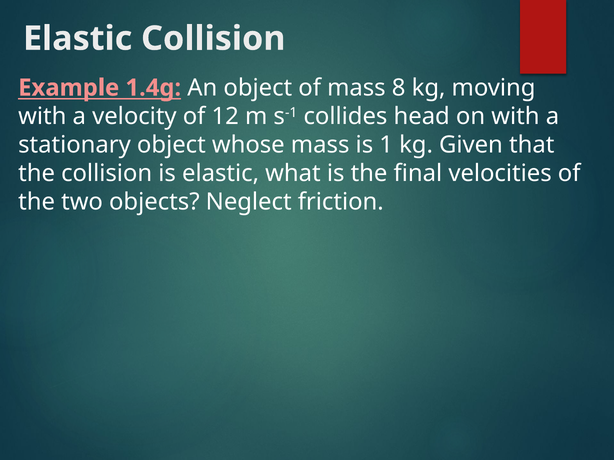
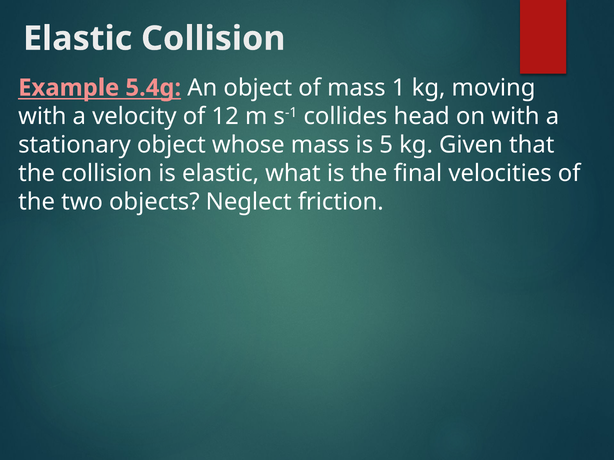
1.4g: 1.4g -> 5.4g
8: 8 -> 1
1: 1 -> 5
